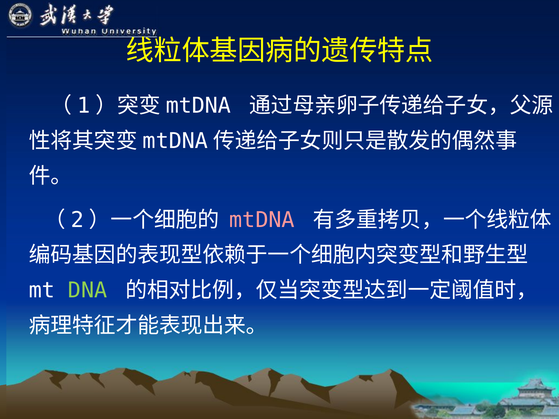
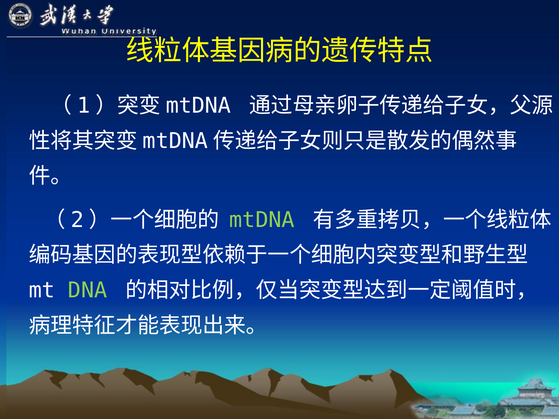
mtDNA colour: pink -> light green
